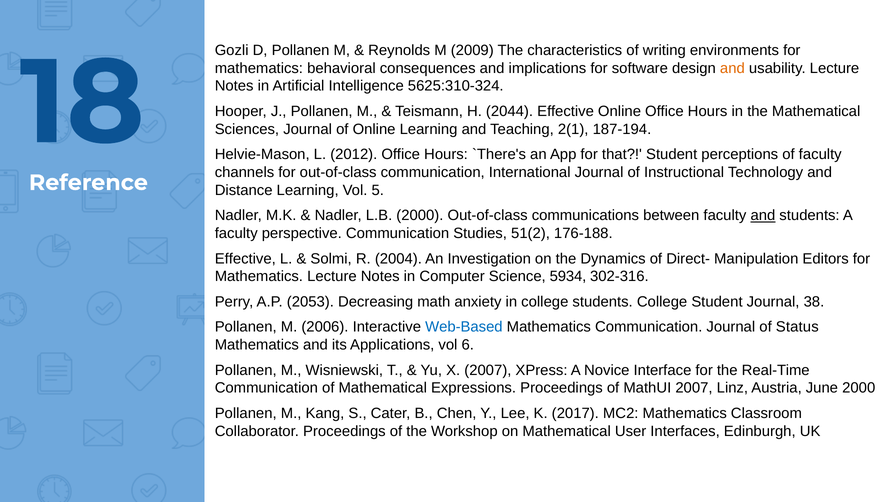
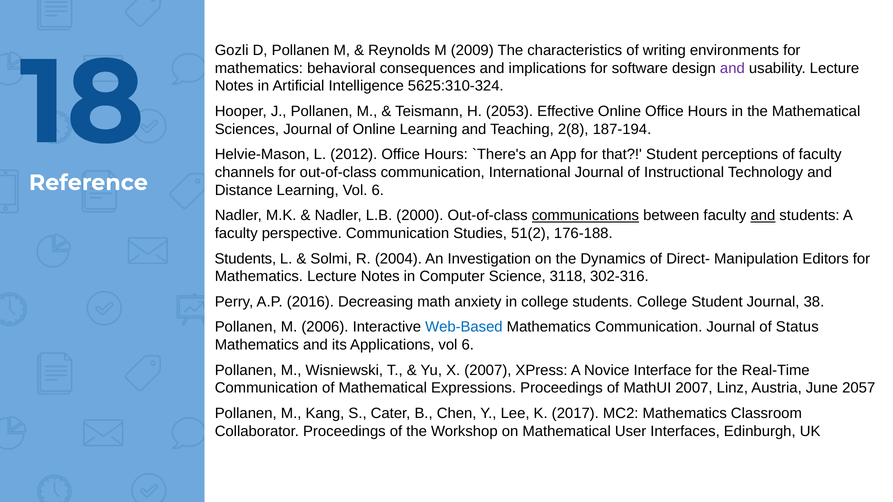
and at (732, 68) colour: orange -> purple
2044: 2044 -> 2053
2(1: 2(1 -> 2(8
Learning Vol 5: 5 -> 6
communications underline: none -> present
Effective at (245, 259): Effective -> Students
5934: 5934 -> 3118
2053: 2053 -> 2016
June 2000: 2000 -> 2057
